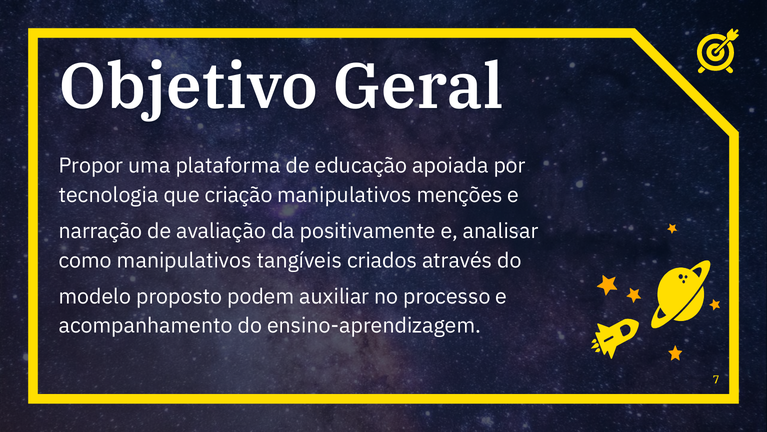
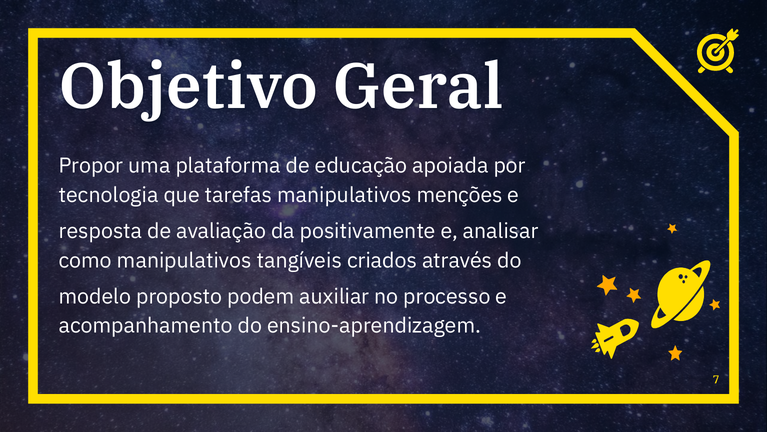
criação: criação -> tarefas
narração: narração -> resposta
